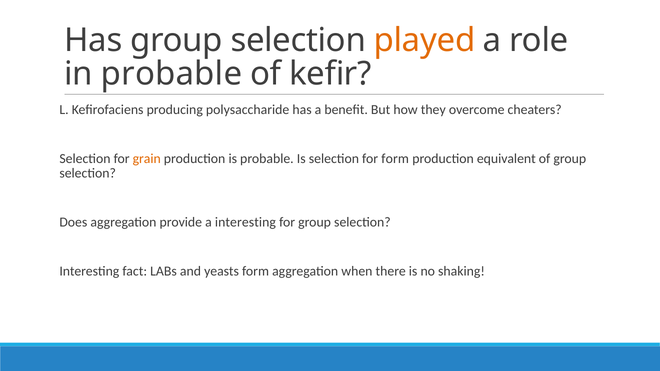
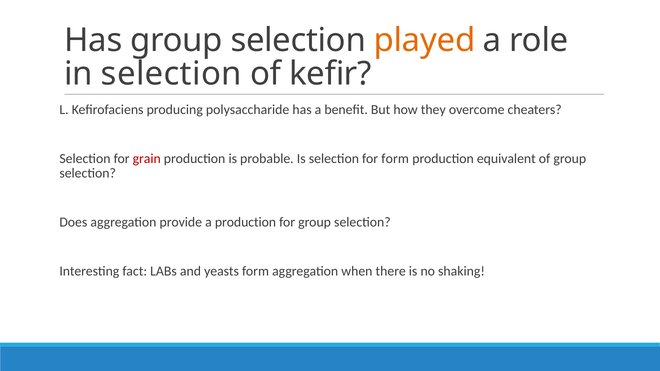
in probable: probable -> selection
grain colour: orange -> red
a interesting: interesting -> production
